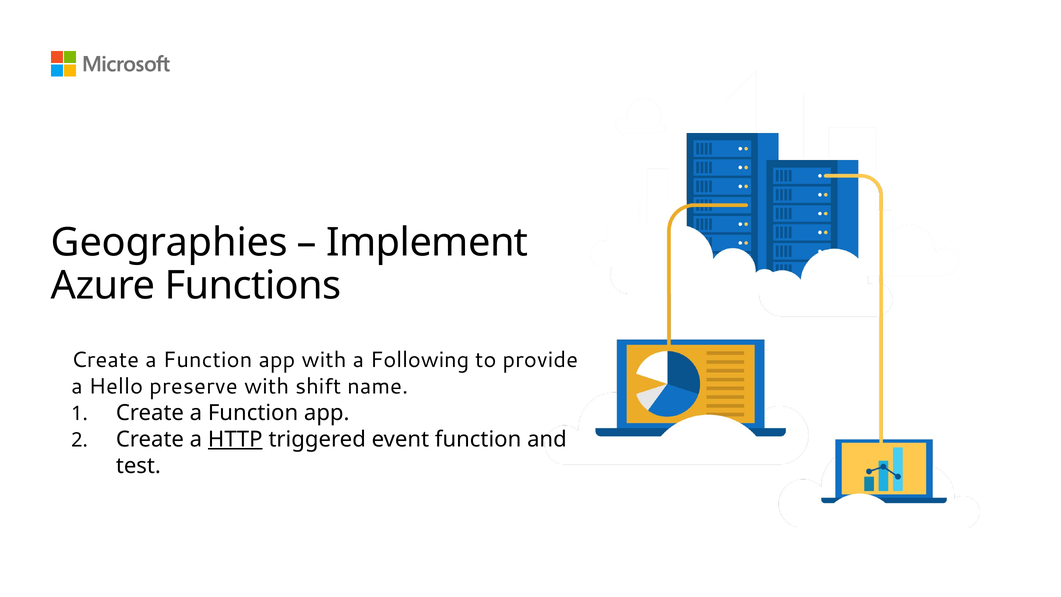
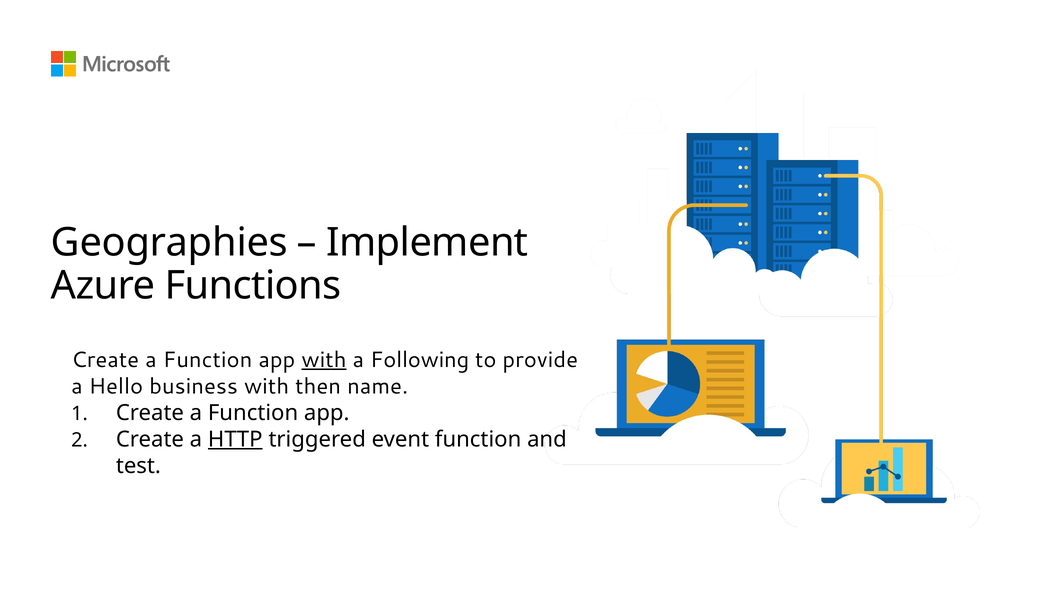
with at (324, 360) underline: none -> present
preserve: preserve -> business
shift: shift -> then
